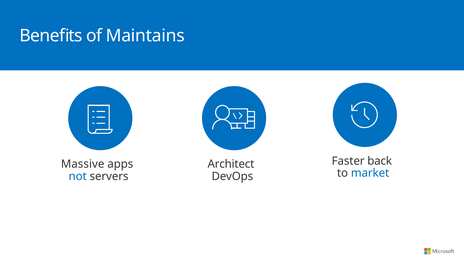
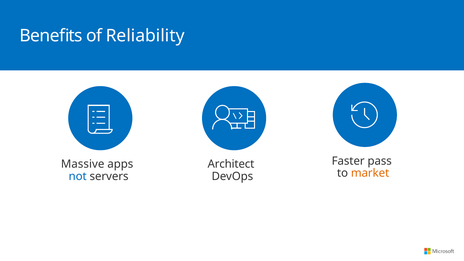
Maintains: Maintains -> Reliability
back: back -> pass
market colour: blue -> orange
